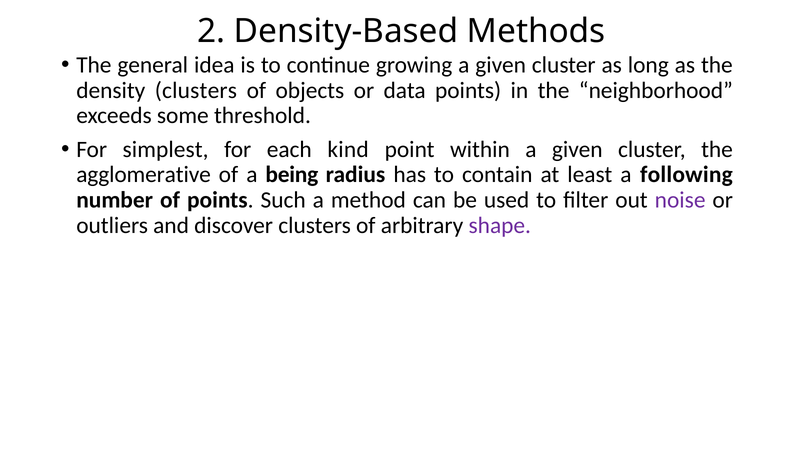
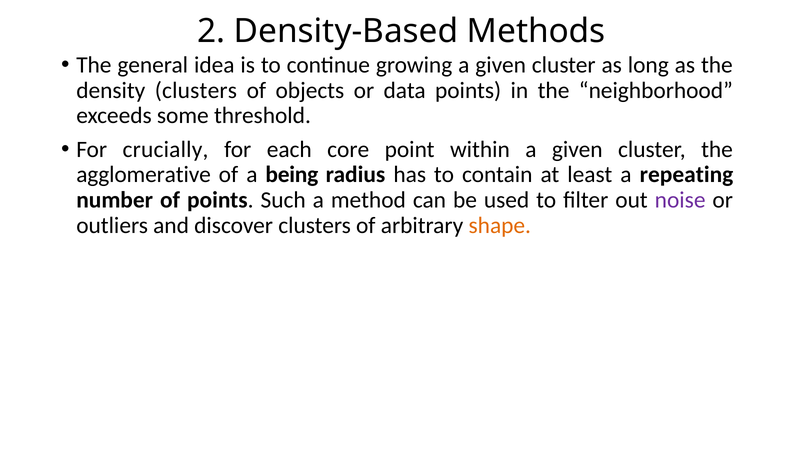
simplest: simplest -> crucially
kind: kind -> core
following: following -> repeating
shape colour: purple -> orange
